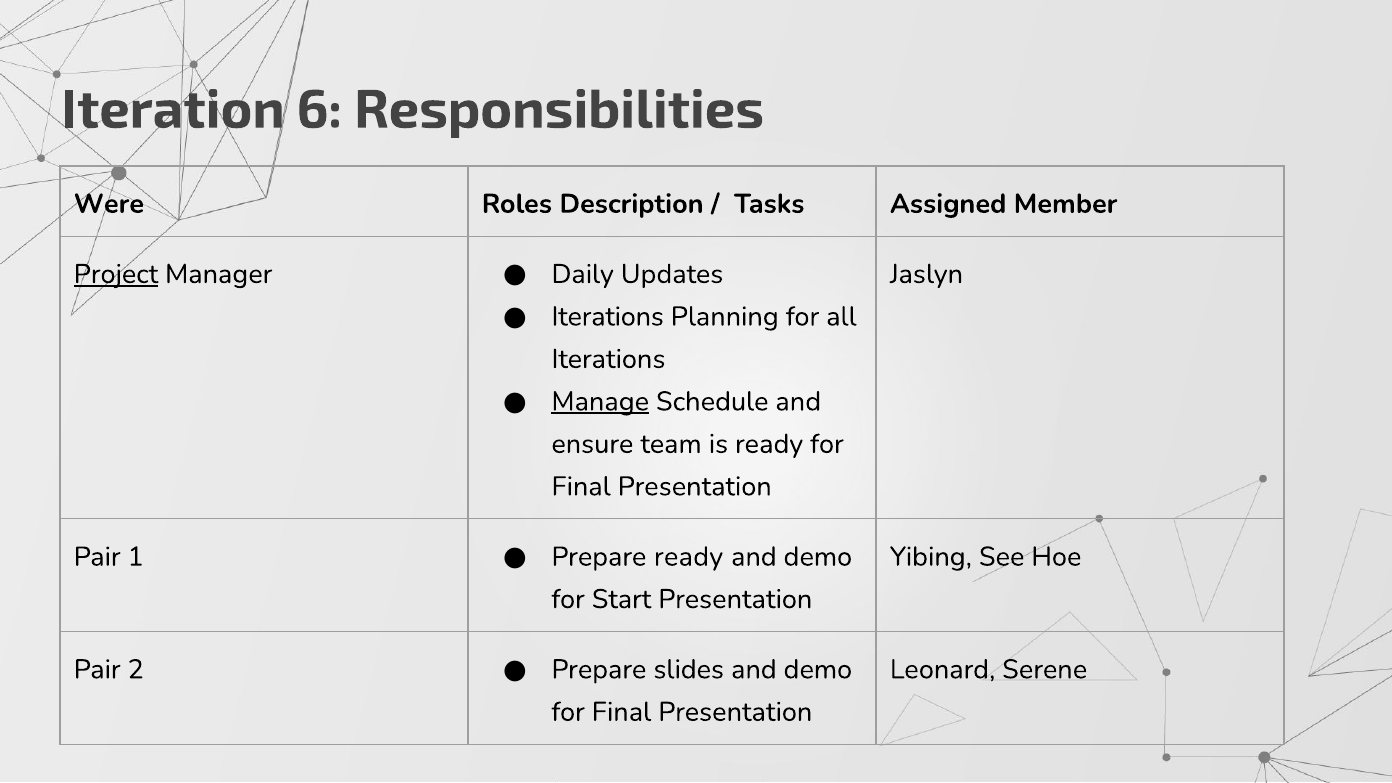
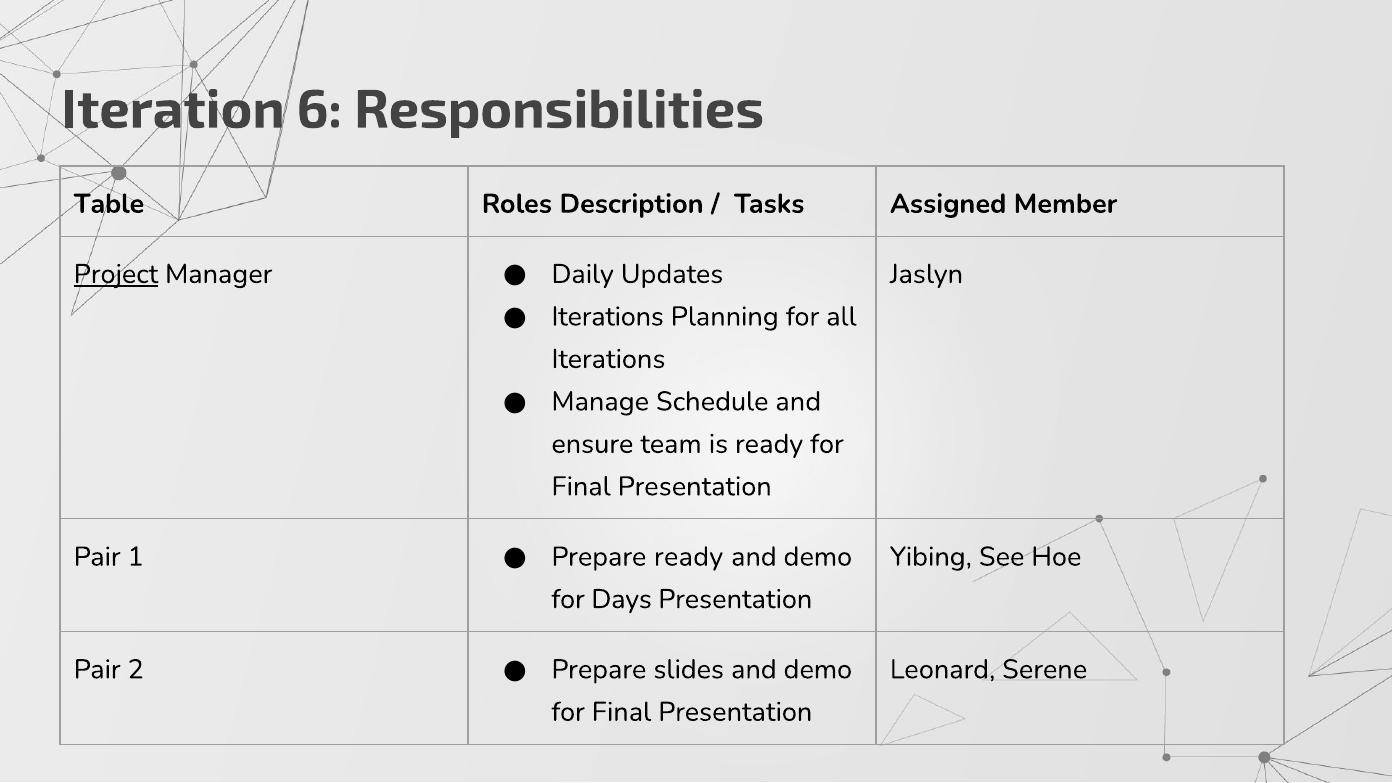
Were: Were -> Table
Manage underline: present -> none
Start: Start -> Days
